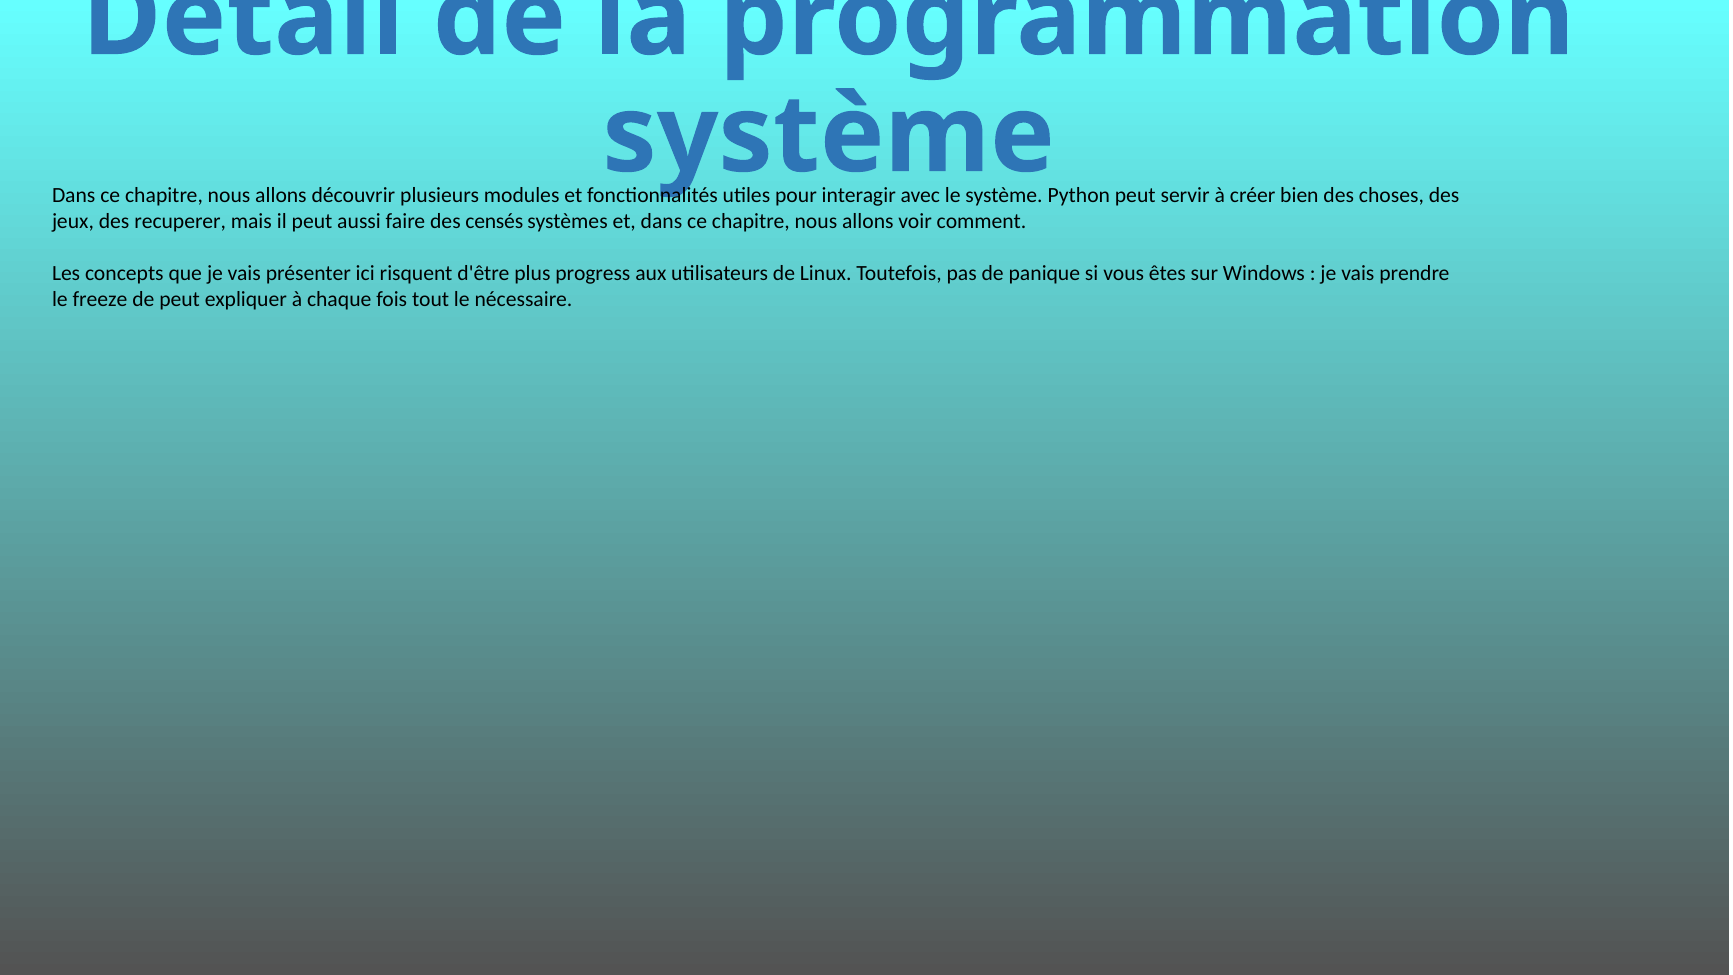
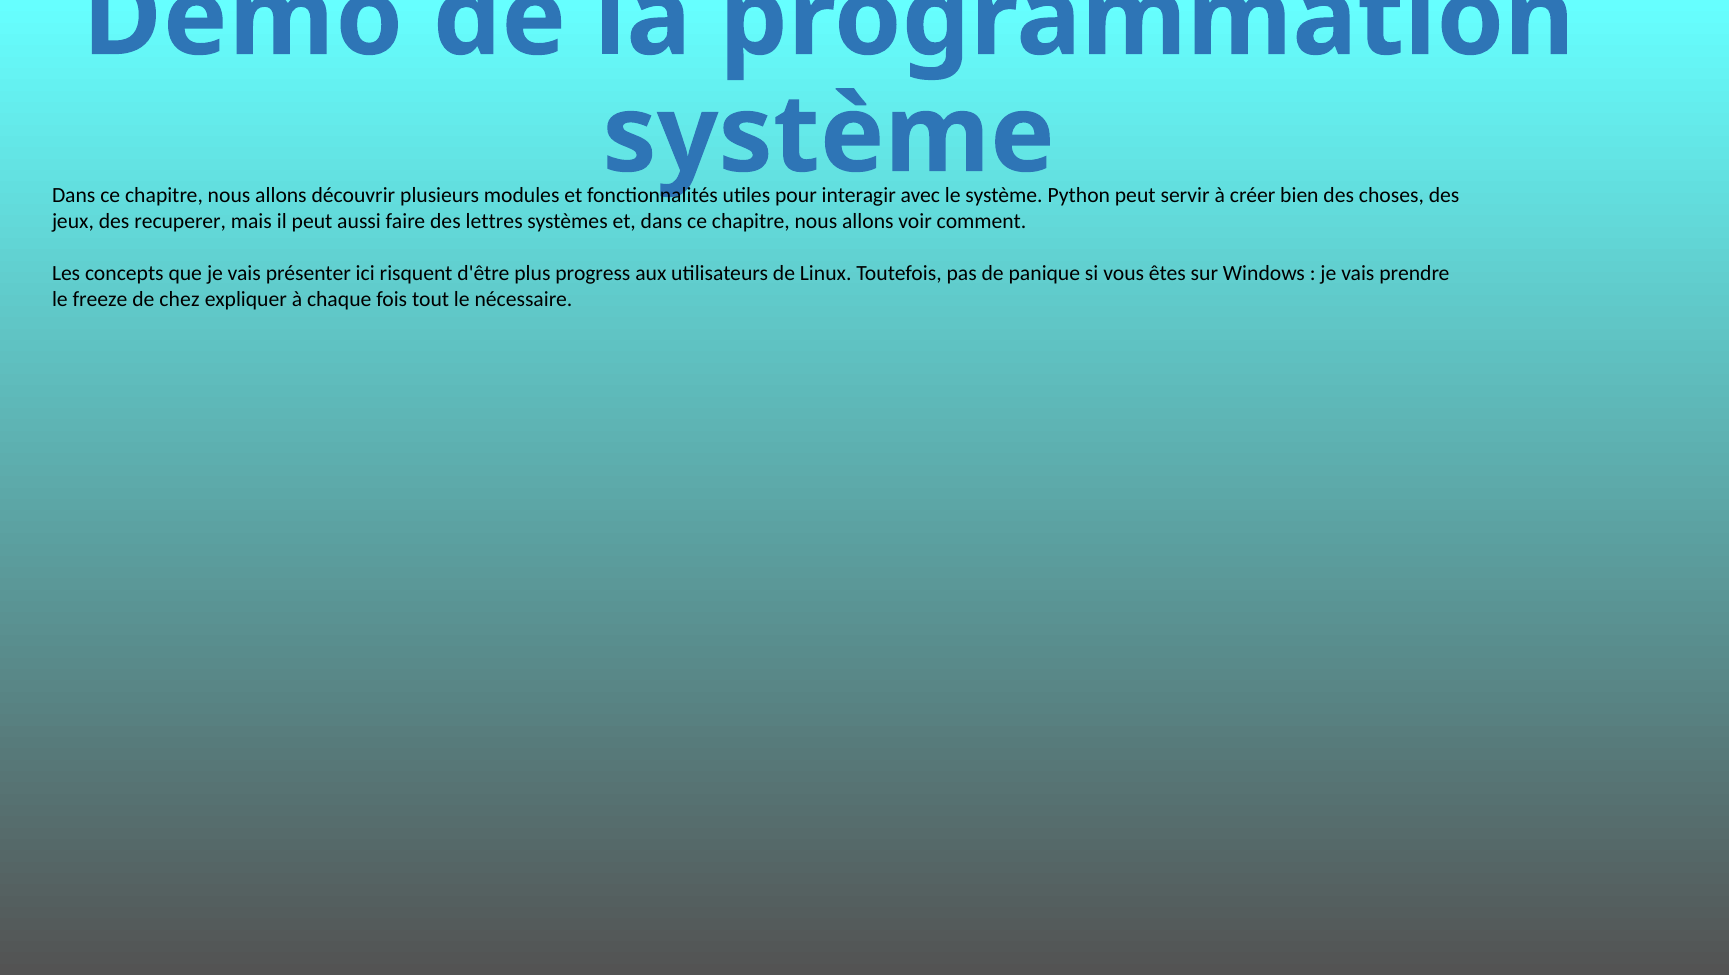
Détail: Détail -> Demo
censés: censés -> lettres
de peut: peut -> chez
